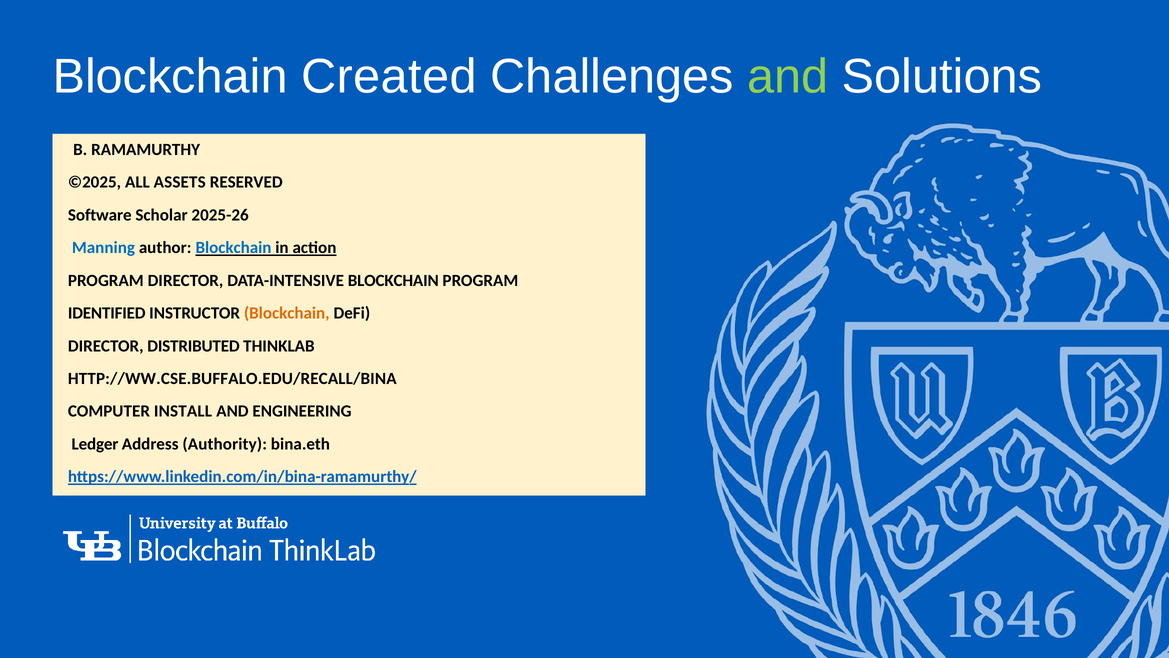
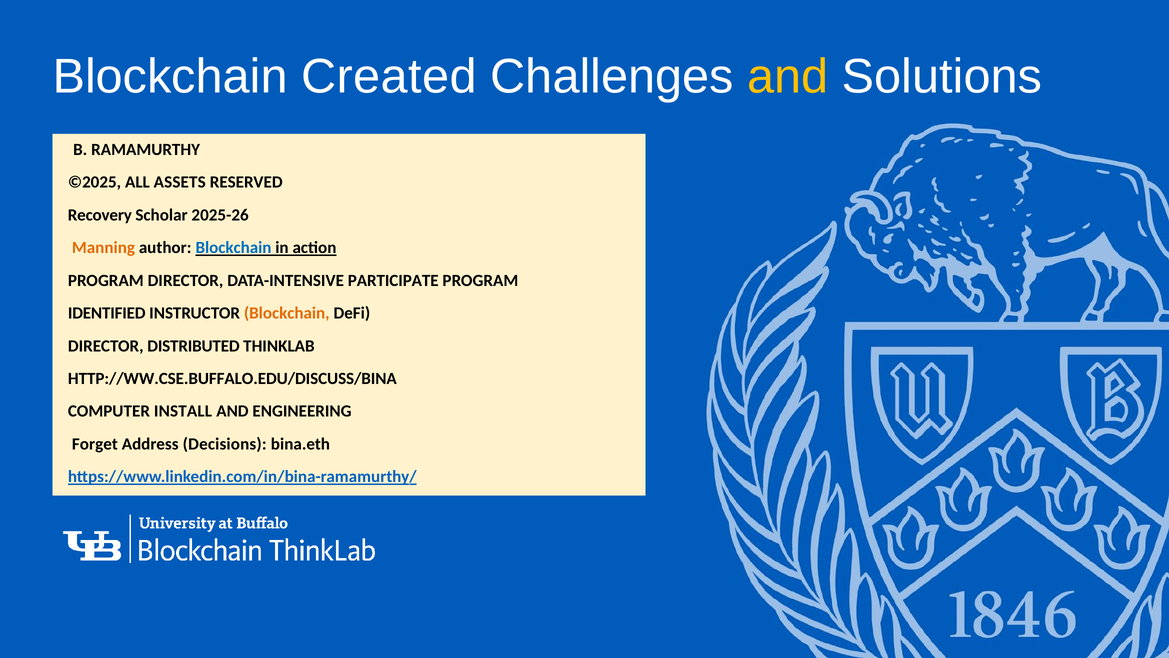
and at (788, 77) colour: light green -> yellow
Software: Software -> Recovery
Manning colour: blue -> orange
DATA-INTENSIVE BLOCKCHAIN: BLOCKCHAIN -> PARTICIPATE
HTTP://WW.CSE.BUFFALO.EDU/RECALL/BINA: HTTP://WW.CSE.BUFFALO.EDU/RECALL/BINA -> HTTP://WW.CSE.BUFFALO.EDU/DISCUSS/BINA
Ledger: Ledger -> Forget
Authority: Authority -> Decisions
